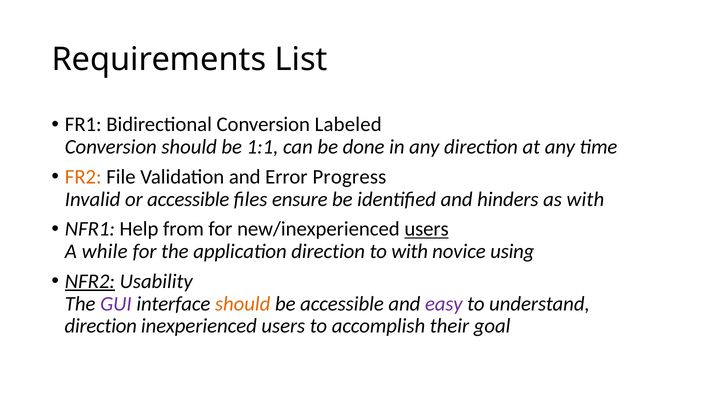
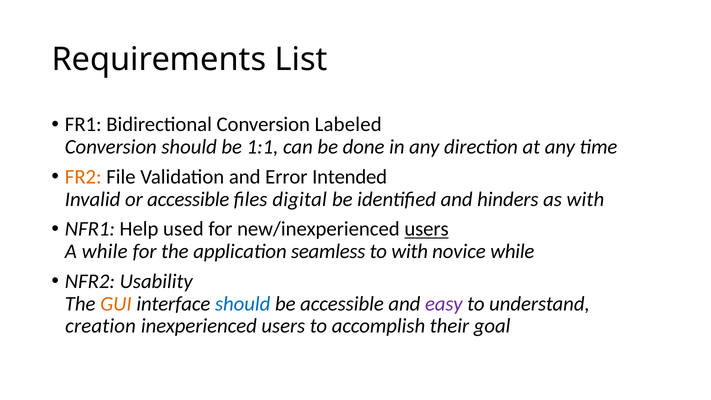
Progress: Progress -> Intended
ensure: ensure -> digital
from: from -> used
application direction: direction -> seamless
novice using: using -> while
NFR2 underline: present -> none
GUI colour: purple -> orange
should at (243, 304) colour: orange -> blue
direction at (101, 326): direction -> creation
